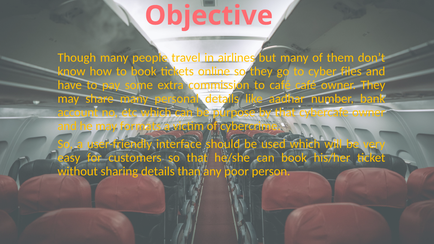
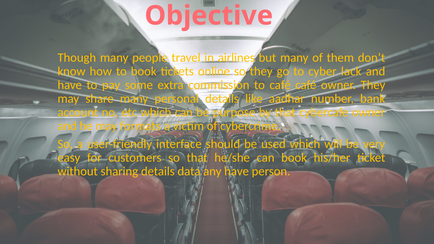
files: files -> lack
than: than -> data
any poor: poor -> have
